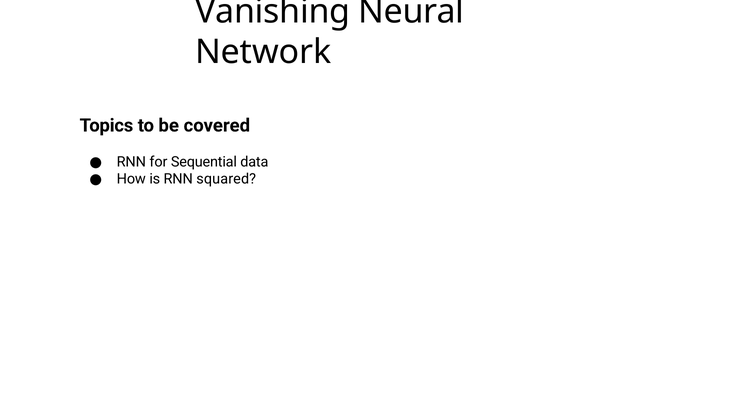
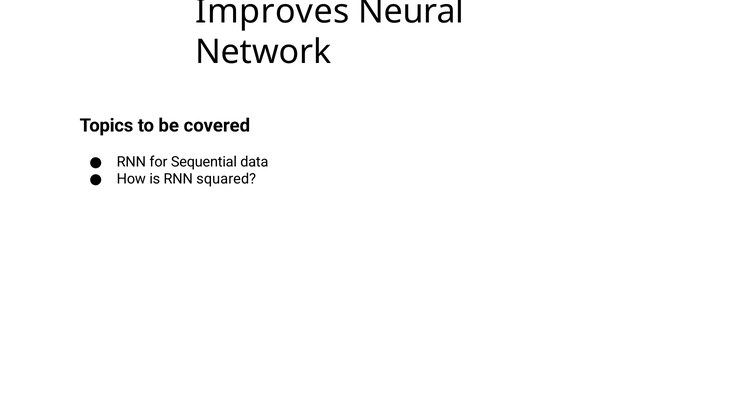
Vanishing: Vanishing -> Improves
